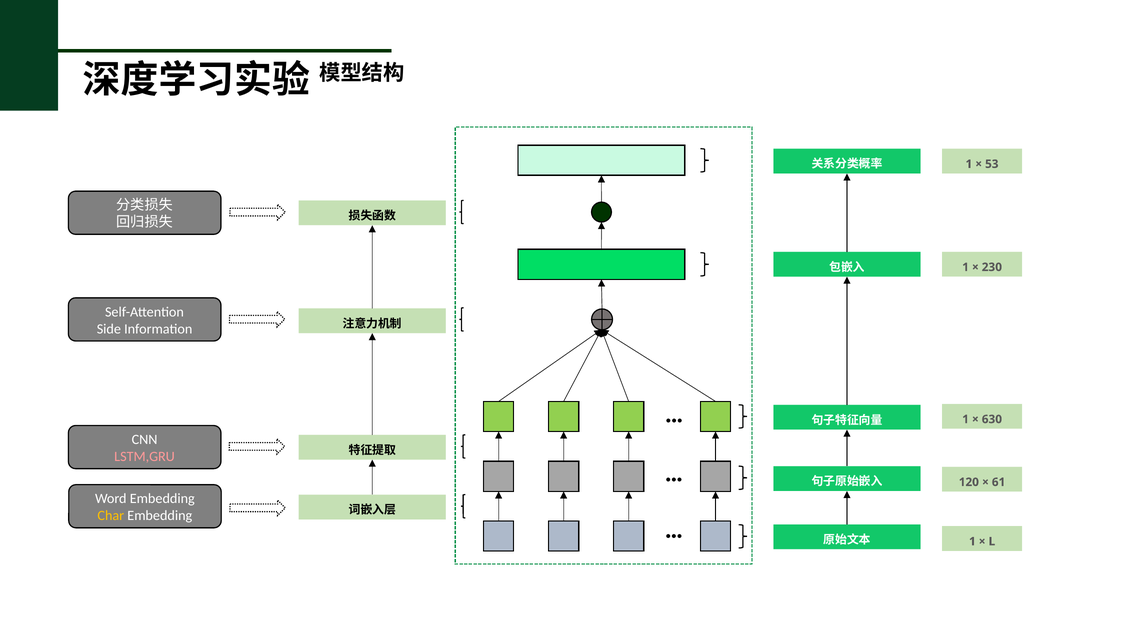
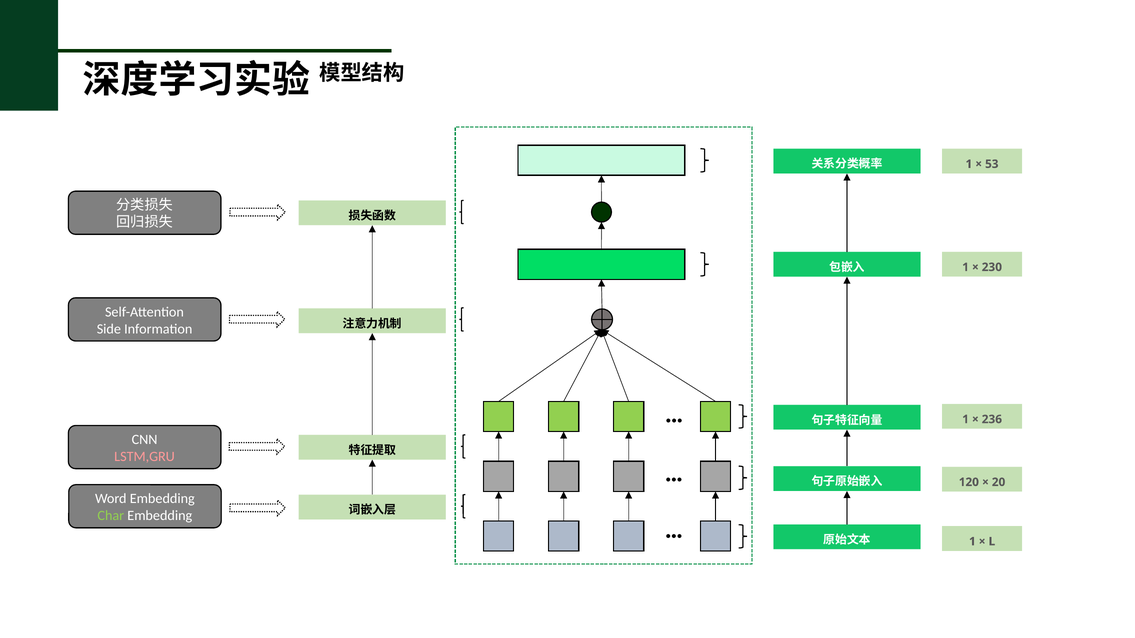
630: 630 -> 236
61: 61 -> 20
Char colour: yellow -> light green
